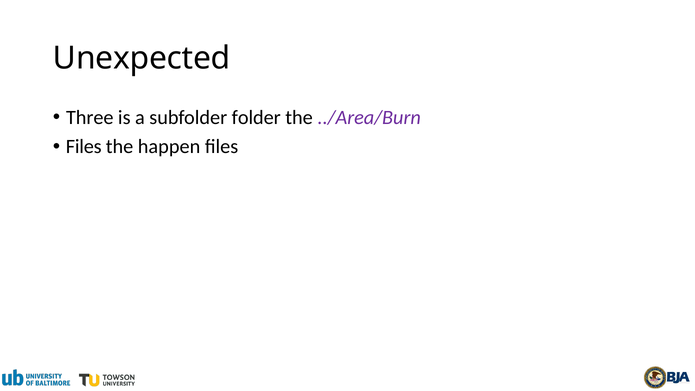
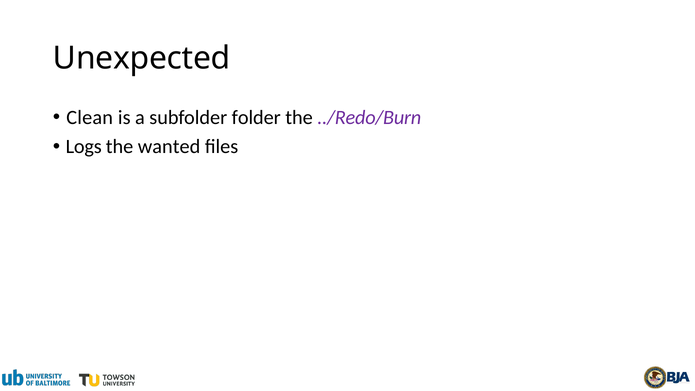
Three: Three -> Clean
../Area/Burn: ../Area/Burn -> ../Redo/Burn
Files at (84, 147): Files -> Logs
happen: happen -> wanted
